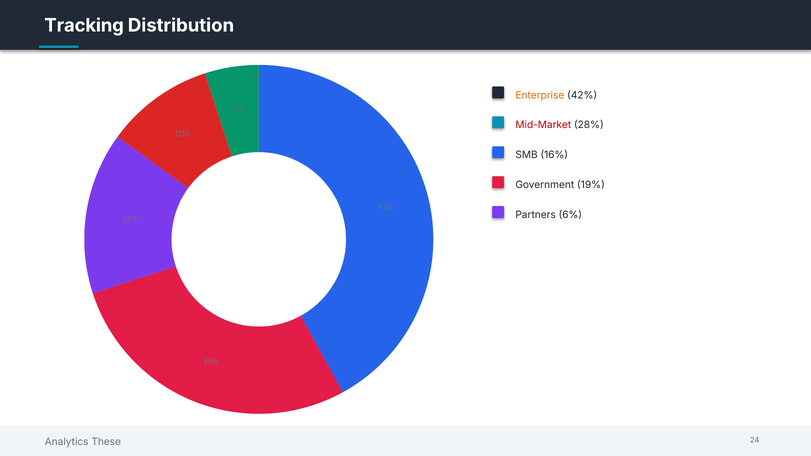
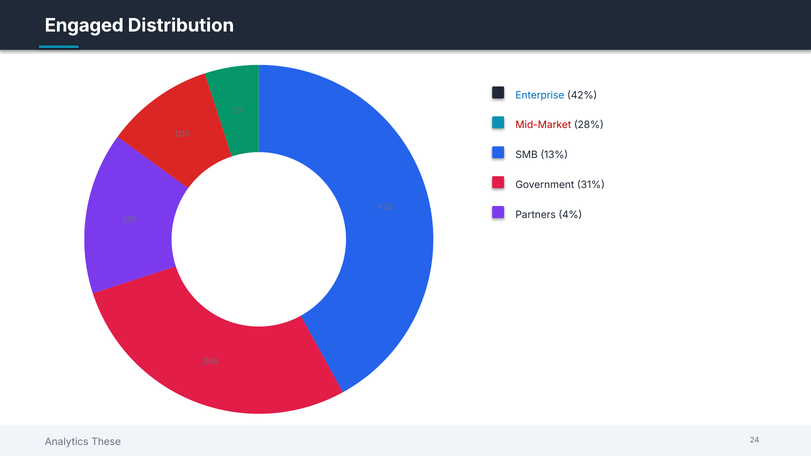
Tracking: Tracking -> Engaged
Enterprise colour: orange -> blue
16%: 16% -> 13%
19%: 19% -> 31%
6%: 6% -> 4%
